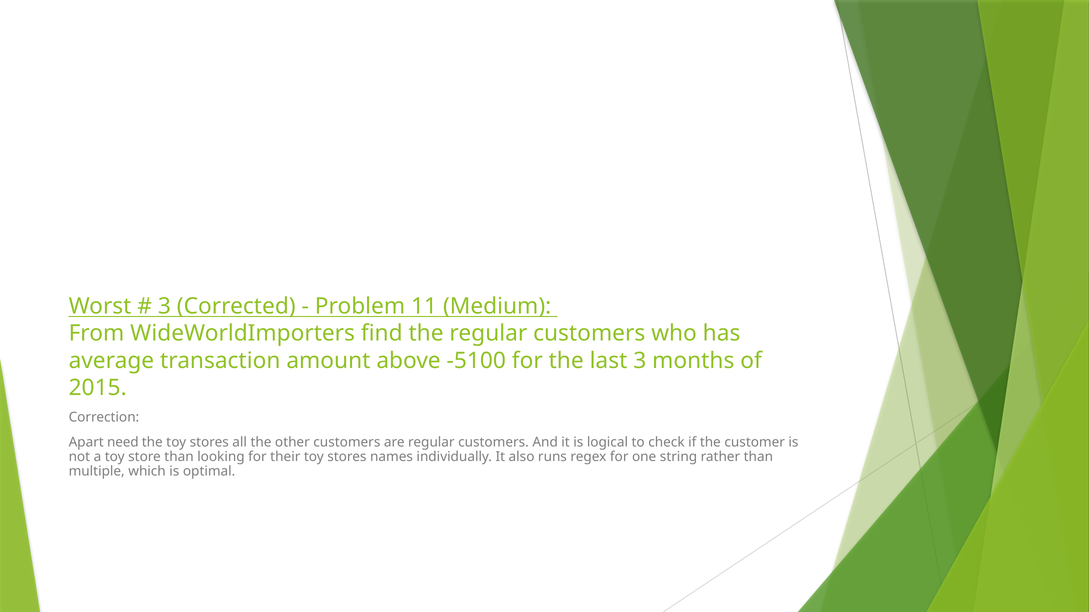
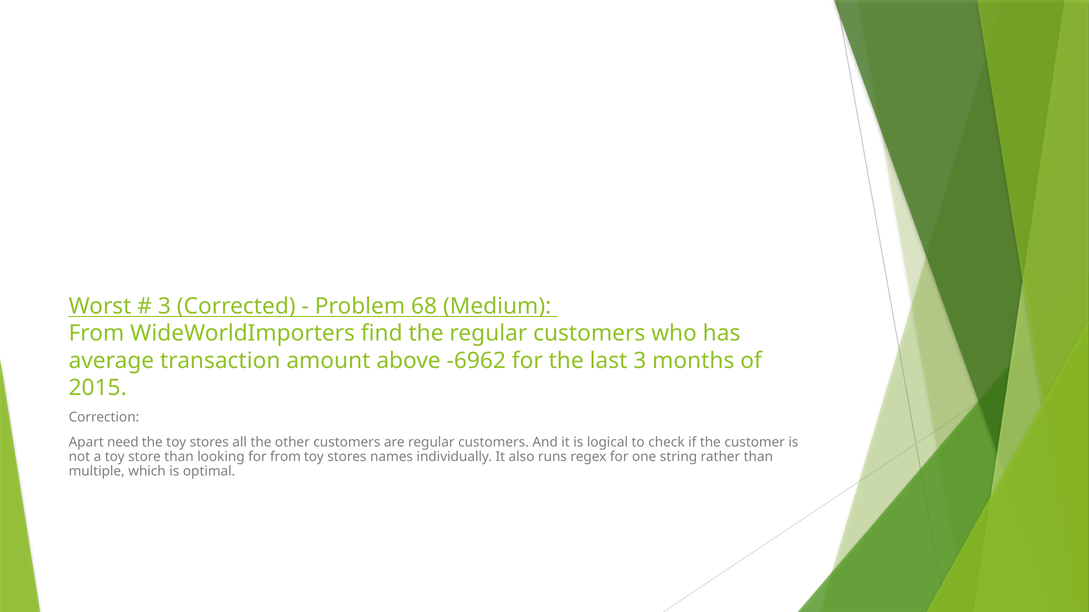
11: 11 -> 68
-5100: -5100 -> -6962
for their: their -> from
